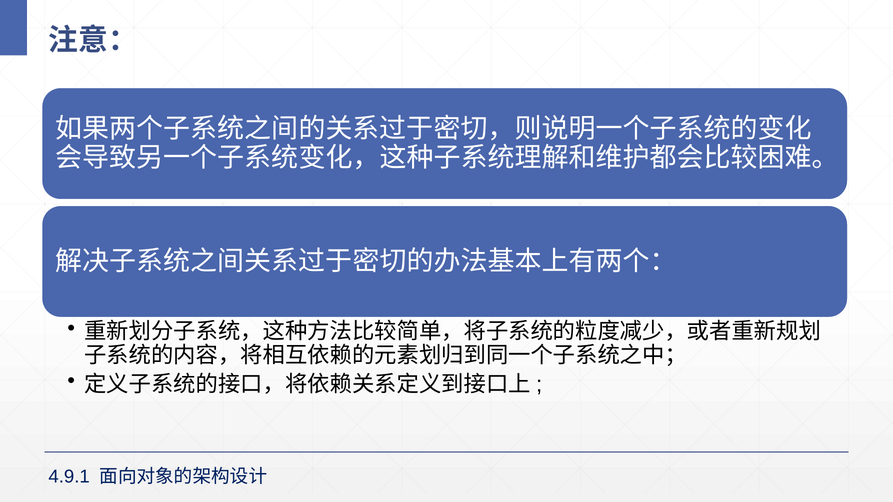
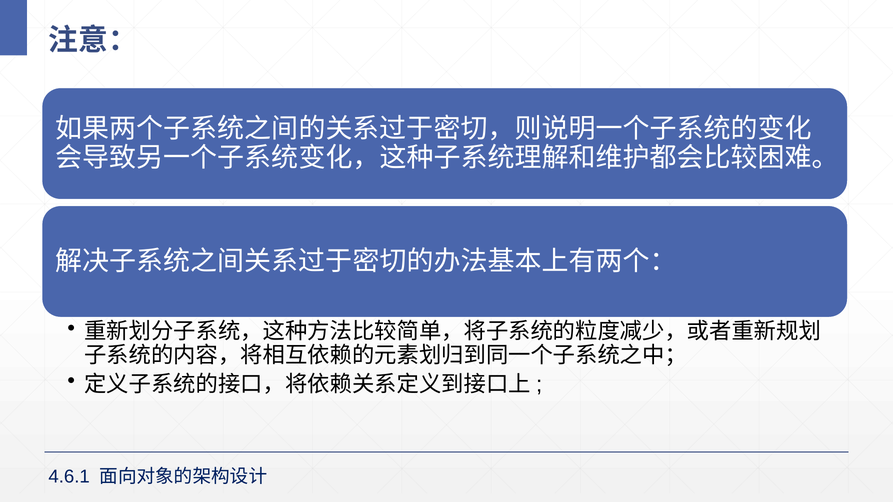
4.9.1: 4.9.1 -> 4.6.1
